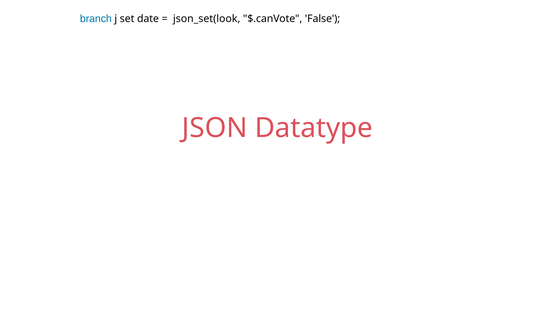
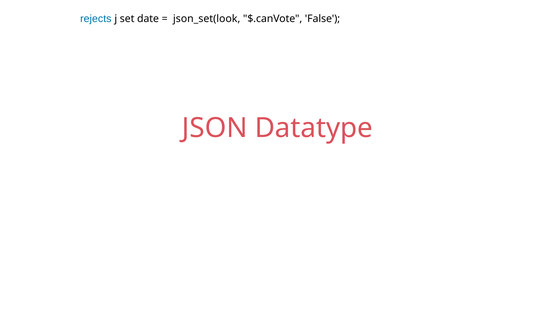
branch: branch -> rejects
